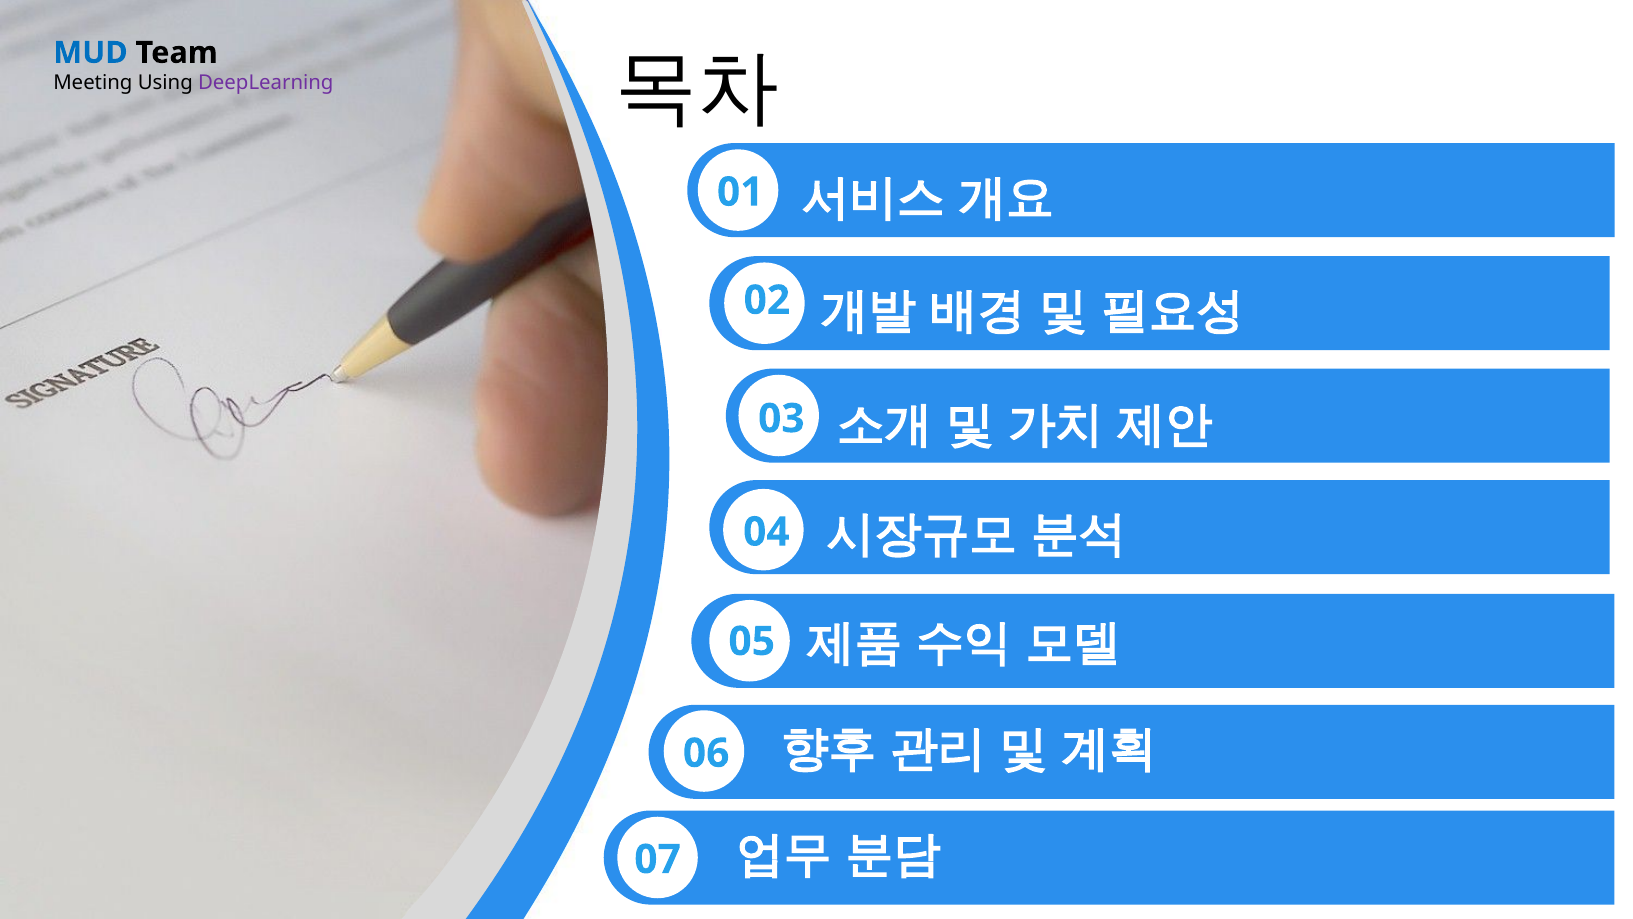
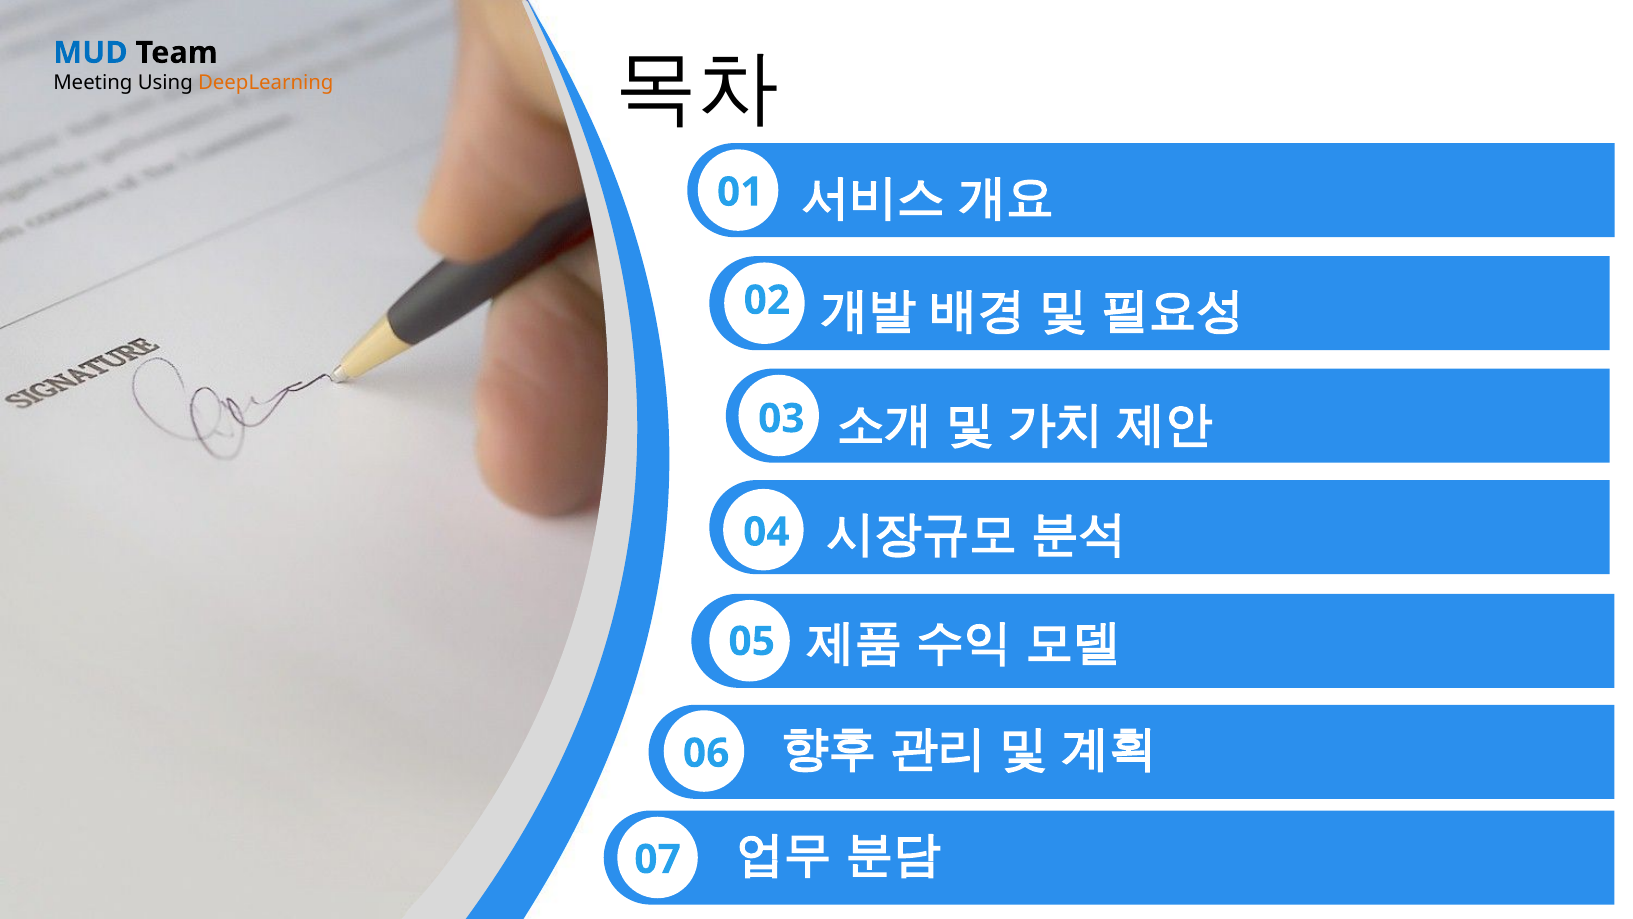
DeepLearning colour: purple -> orange
